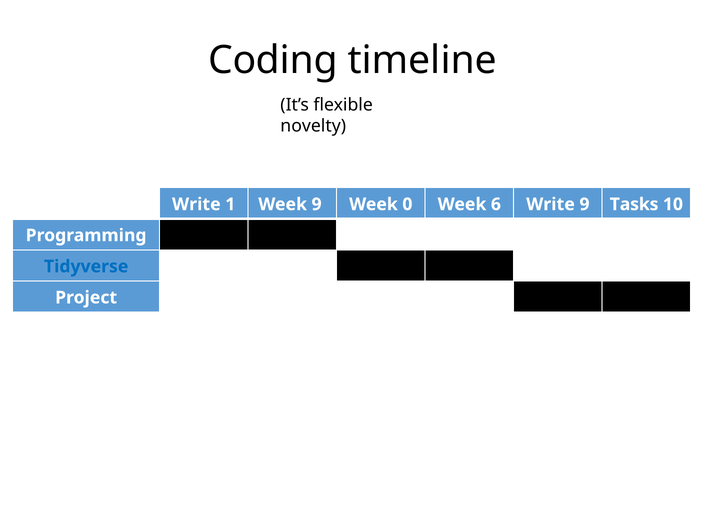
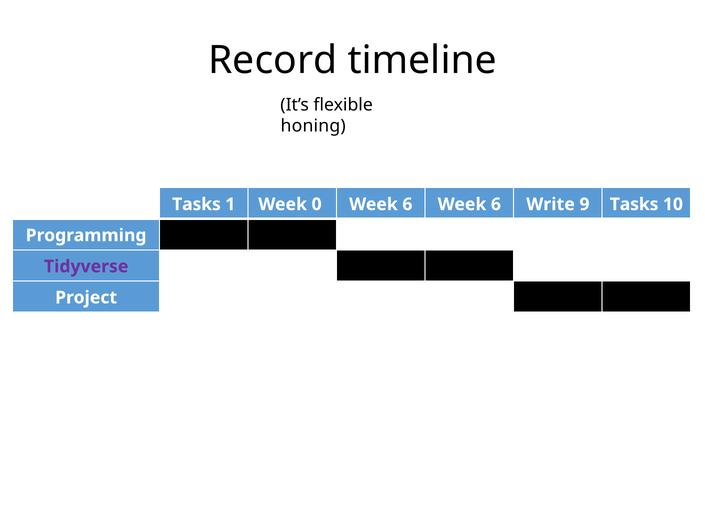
Coding: Coding -> Record
novelty: novelty -> honing
Write at (196, 204): Write -> Tasks
Week 9: 9 -> 0
0 at (407, 204): 0 -> 6
Tidyverse colour: blue -> purple
